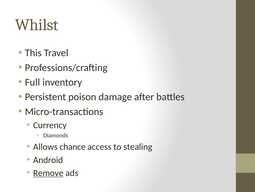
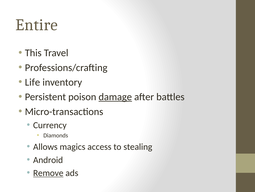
Whilst: Whilst -> Entire
Full: Full -> Life
damage underline: none -> present
chance: chance -> magics
